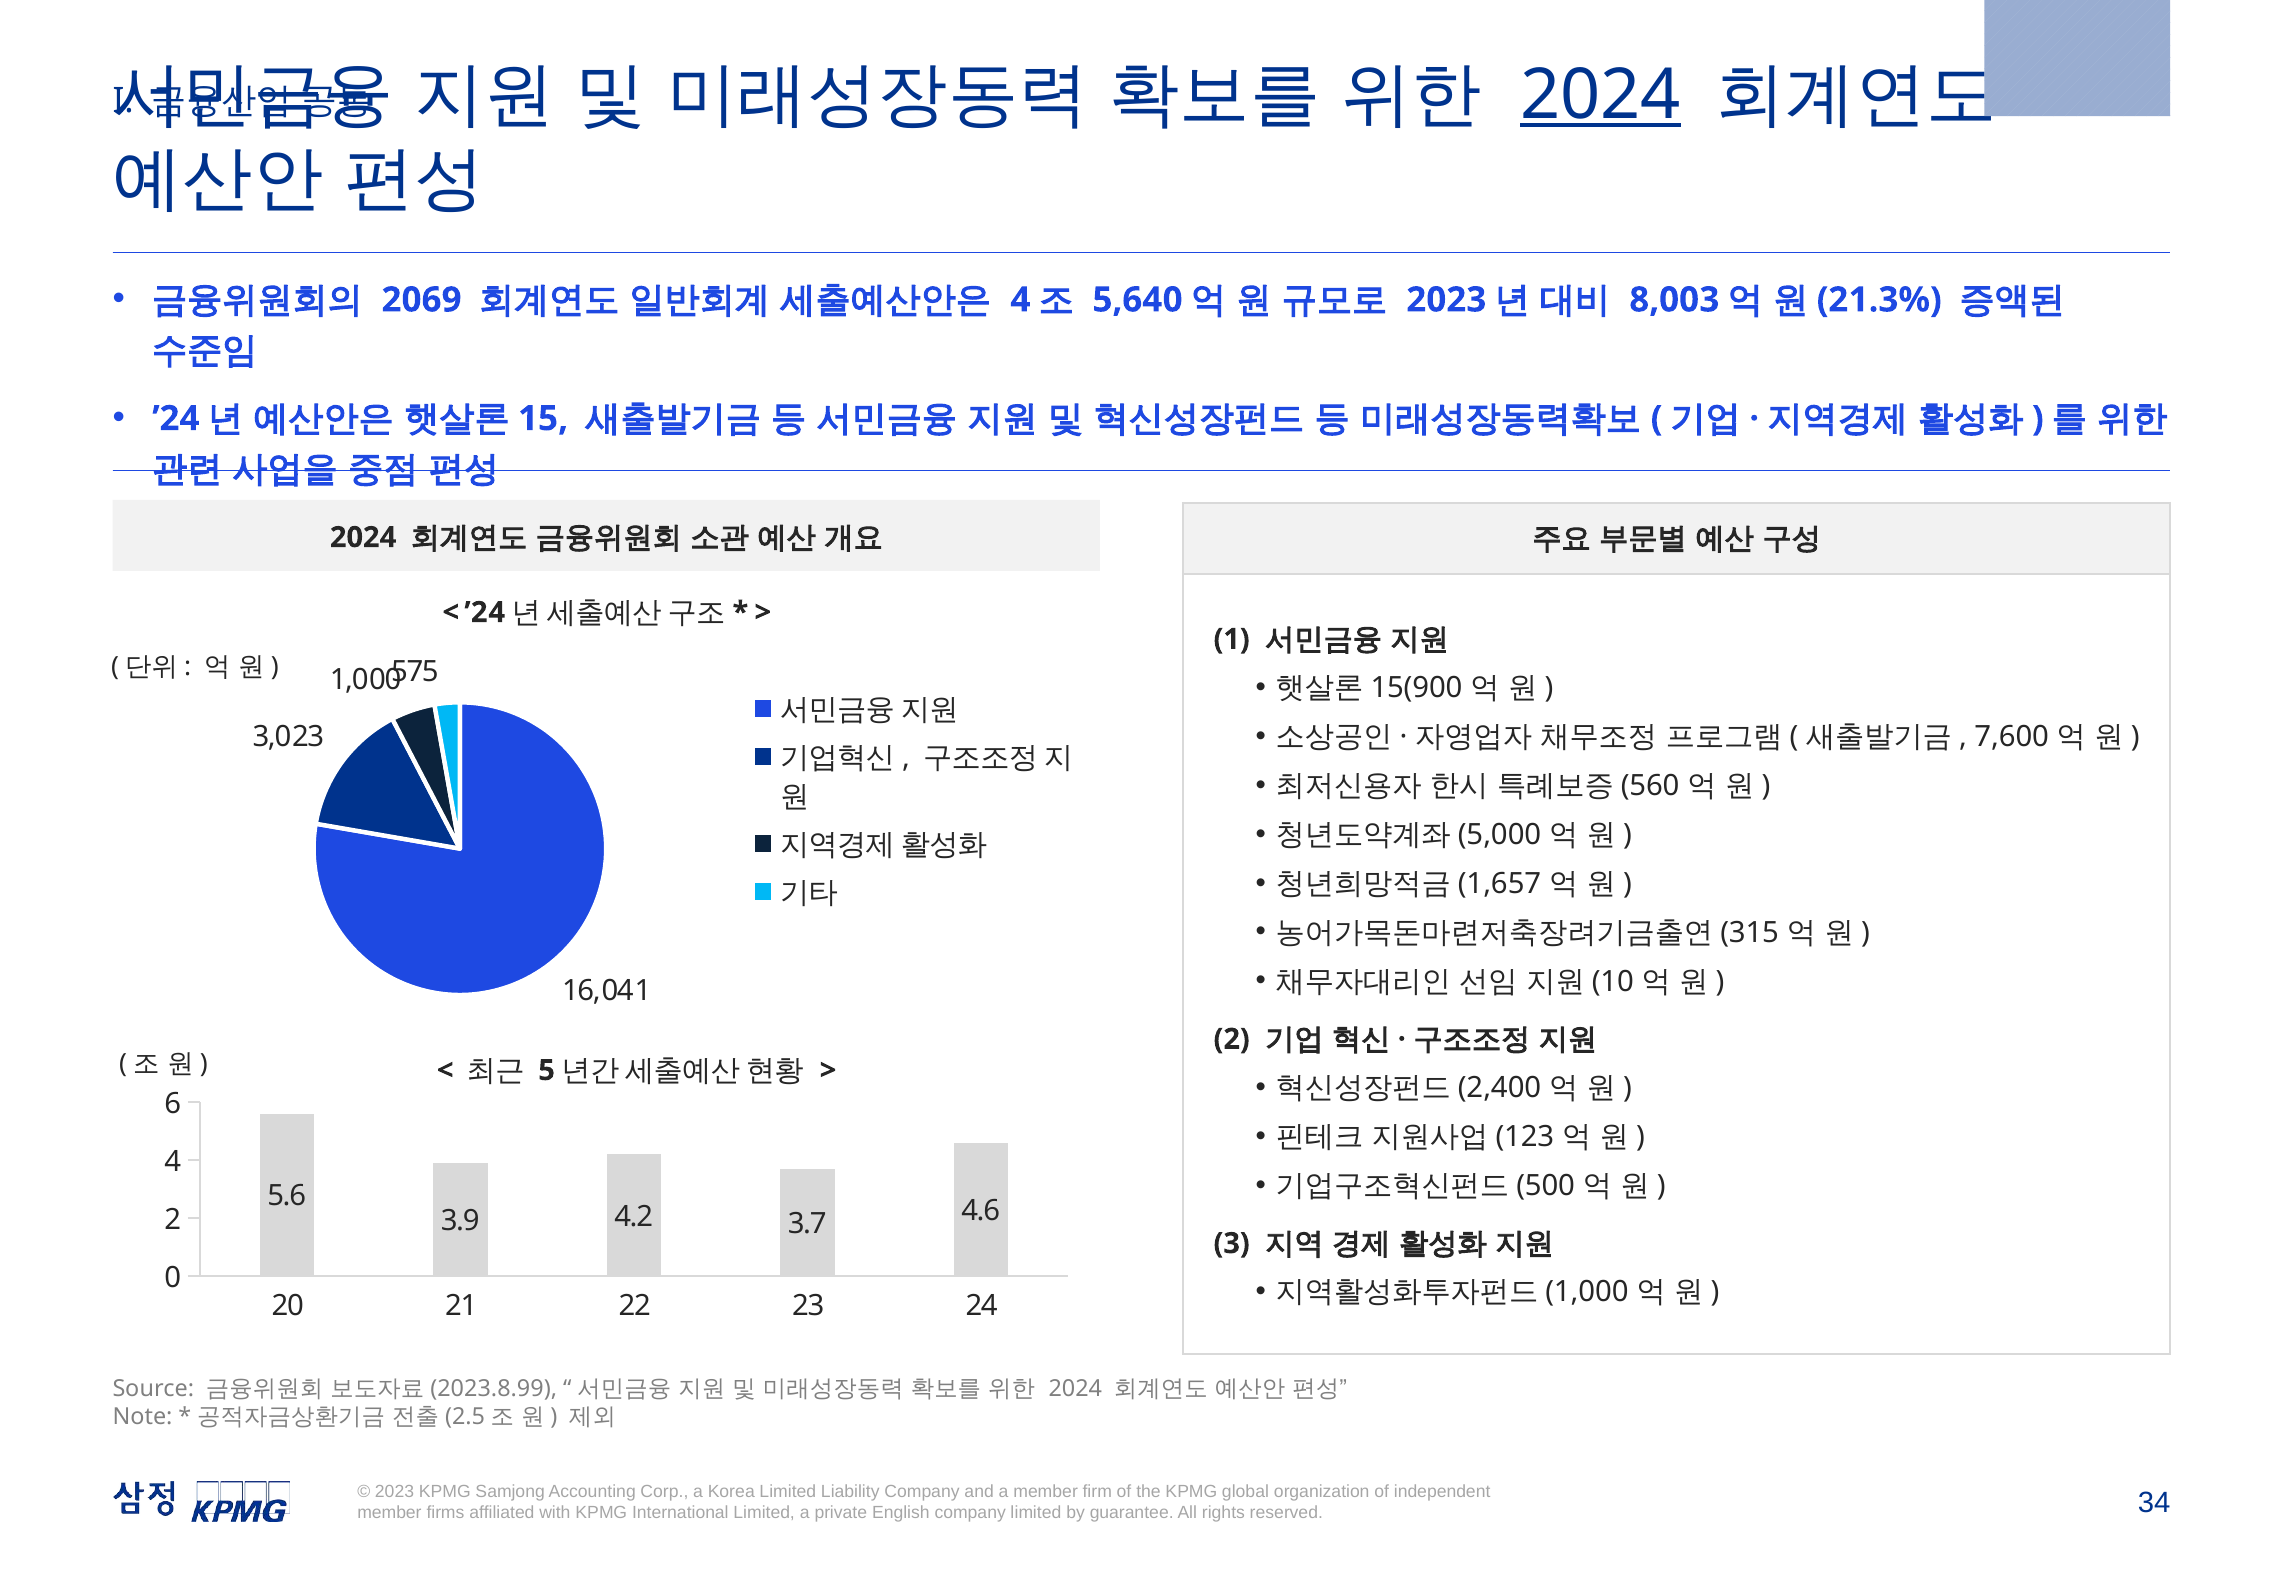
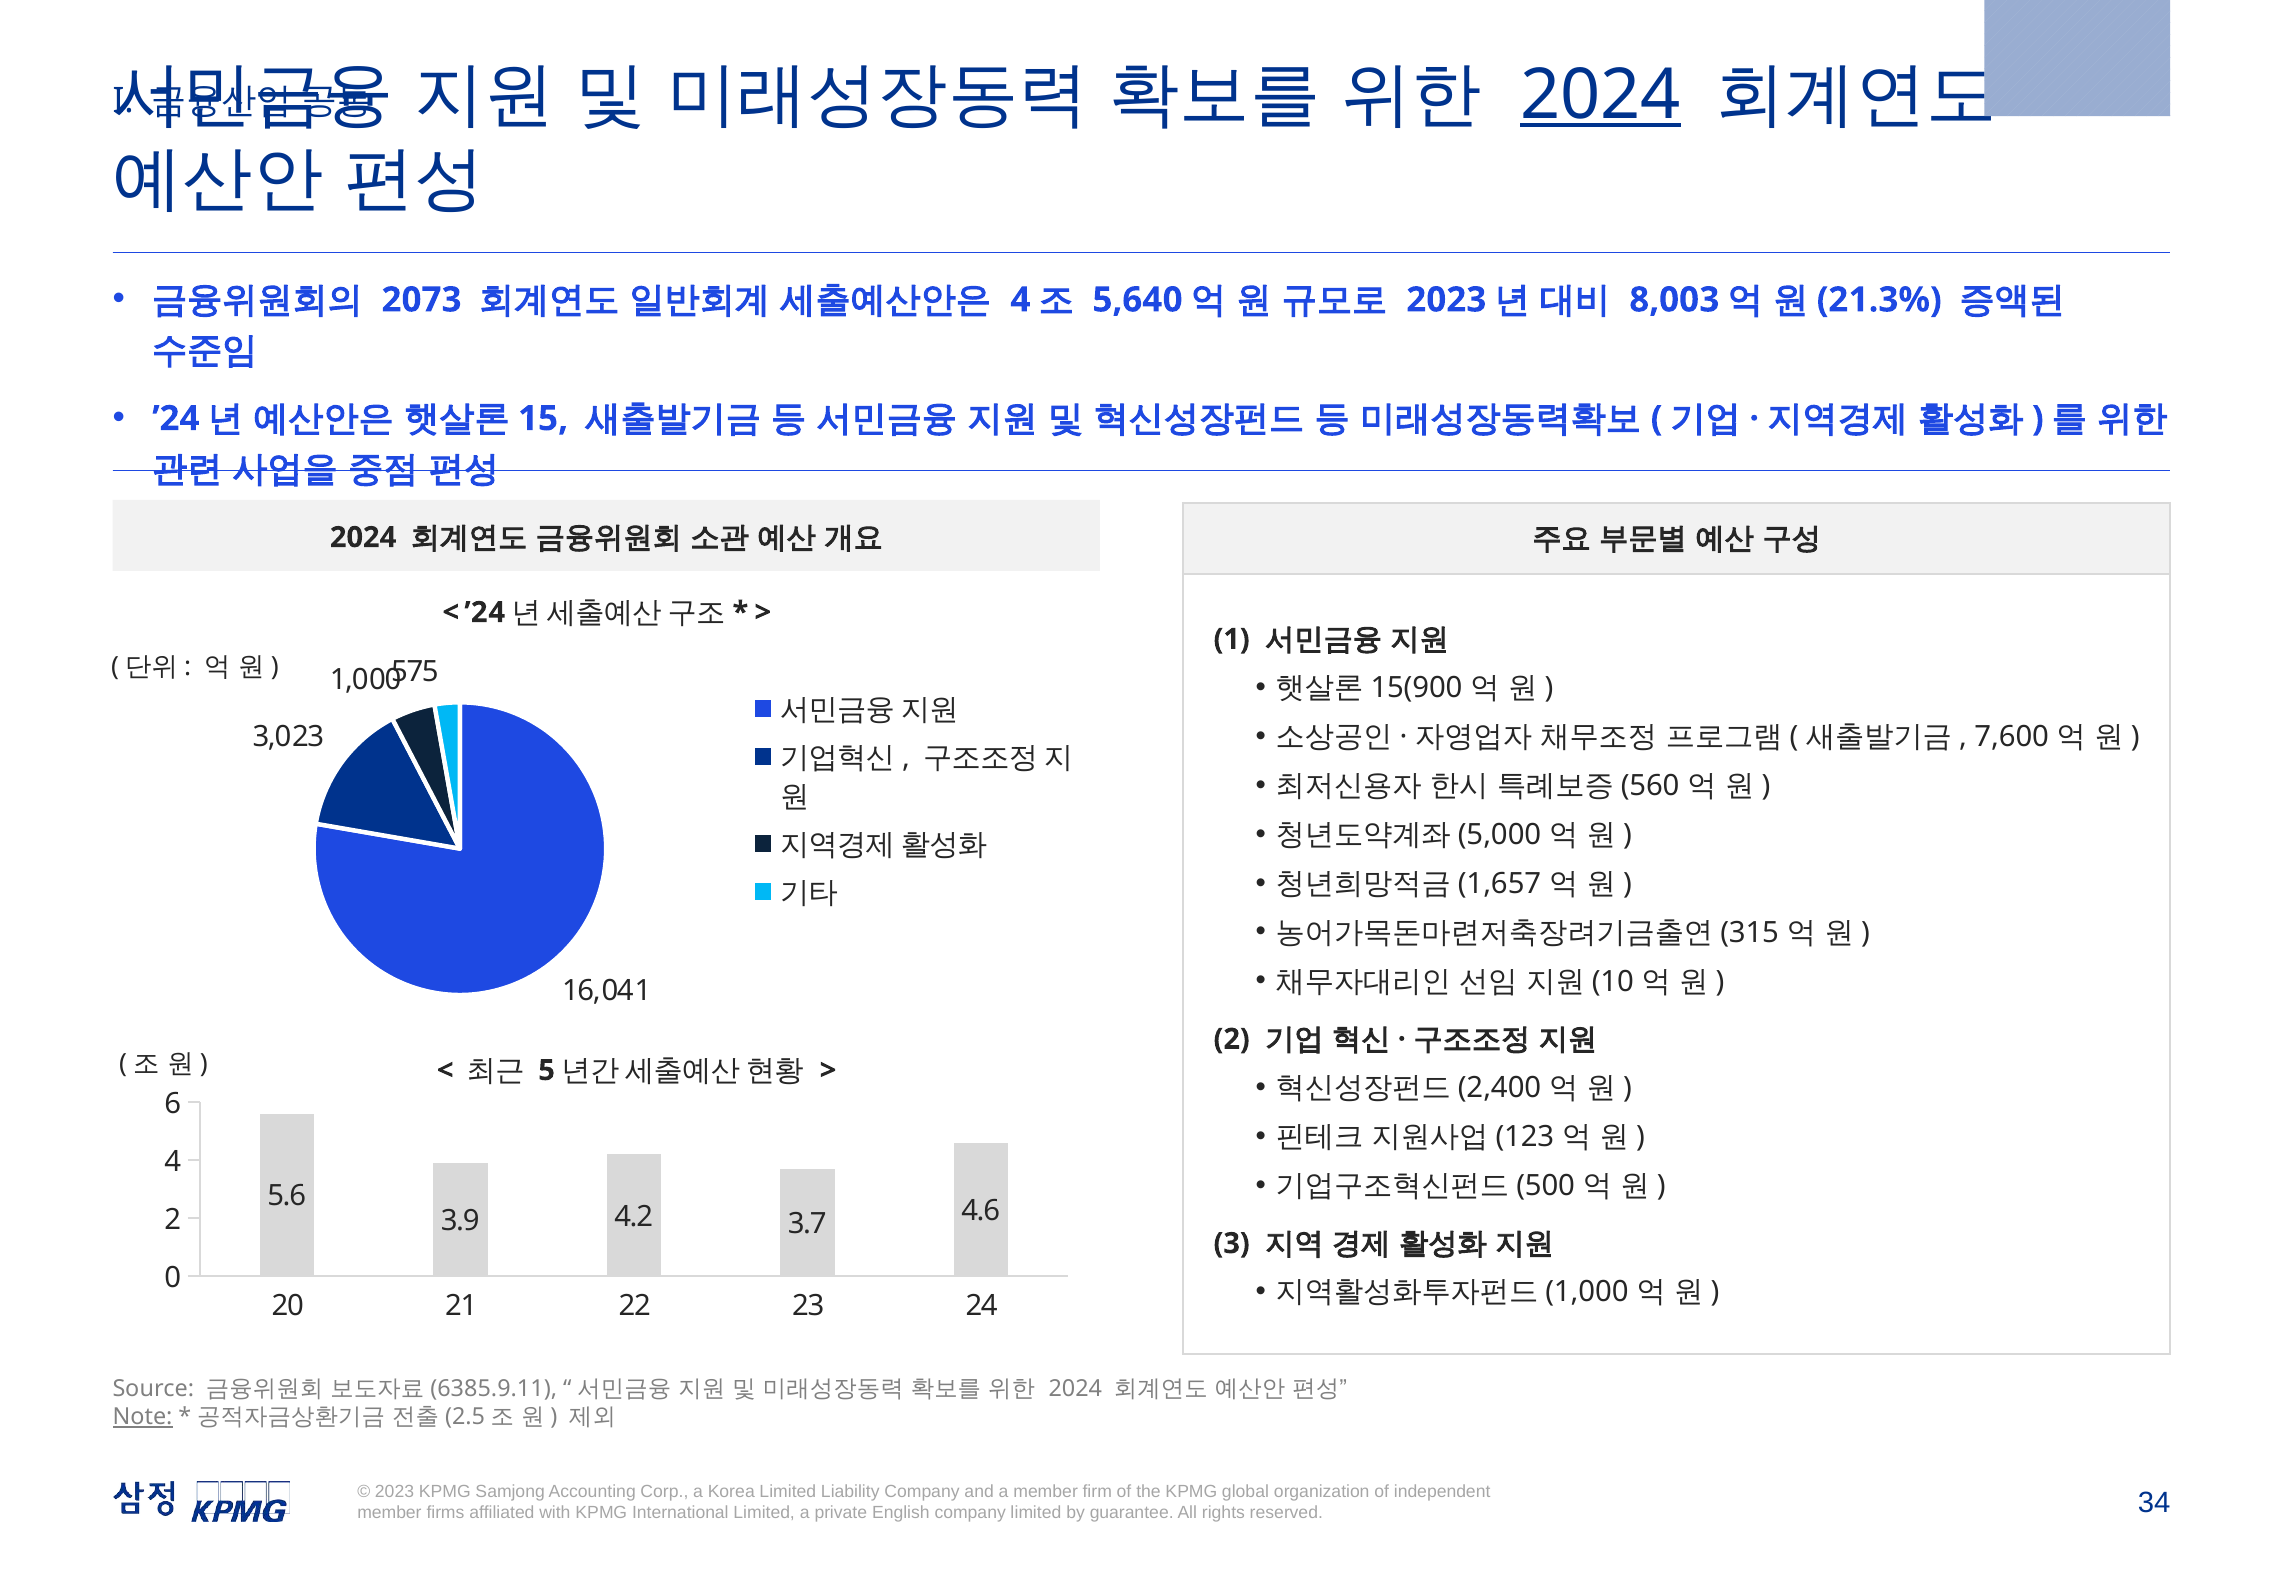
2069: 2069 -> 2073
2023.8.99: 2023.8.99 -> 6385.9.11
Note underline: none -> present
